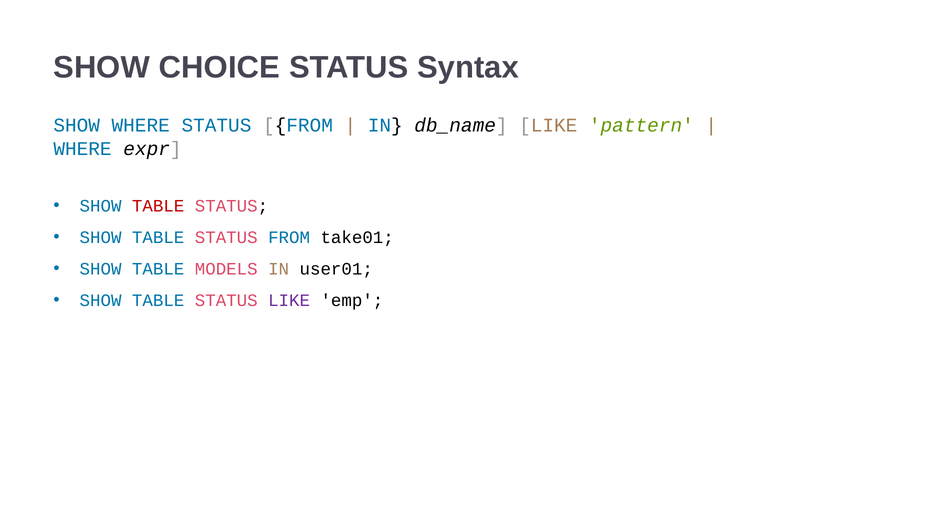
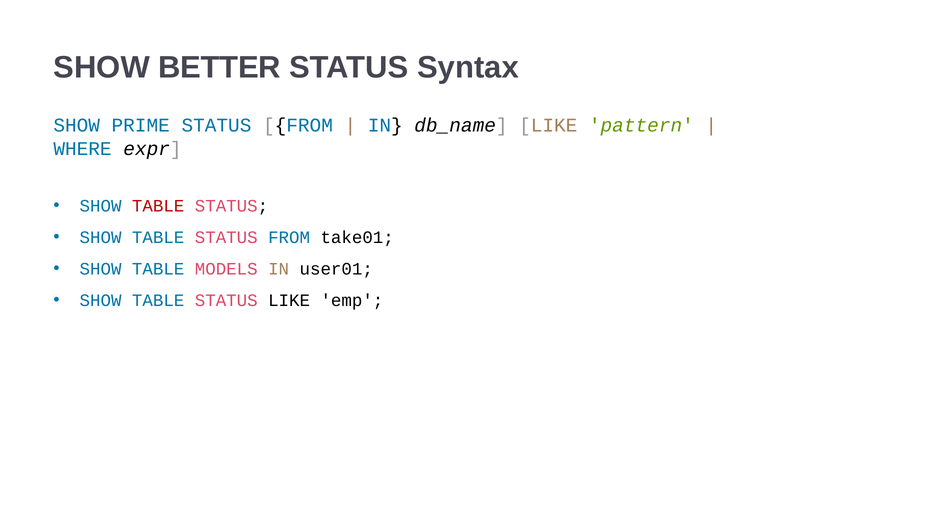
CHOICE: CHOICE -> BETTER
SHOW WHERE: WHERE -> PRIME
LIKE at (289, 300) colour: purple -> black
